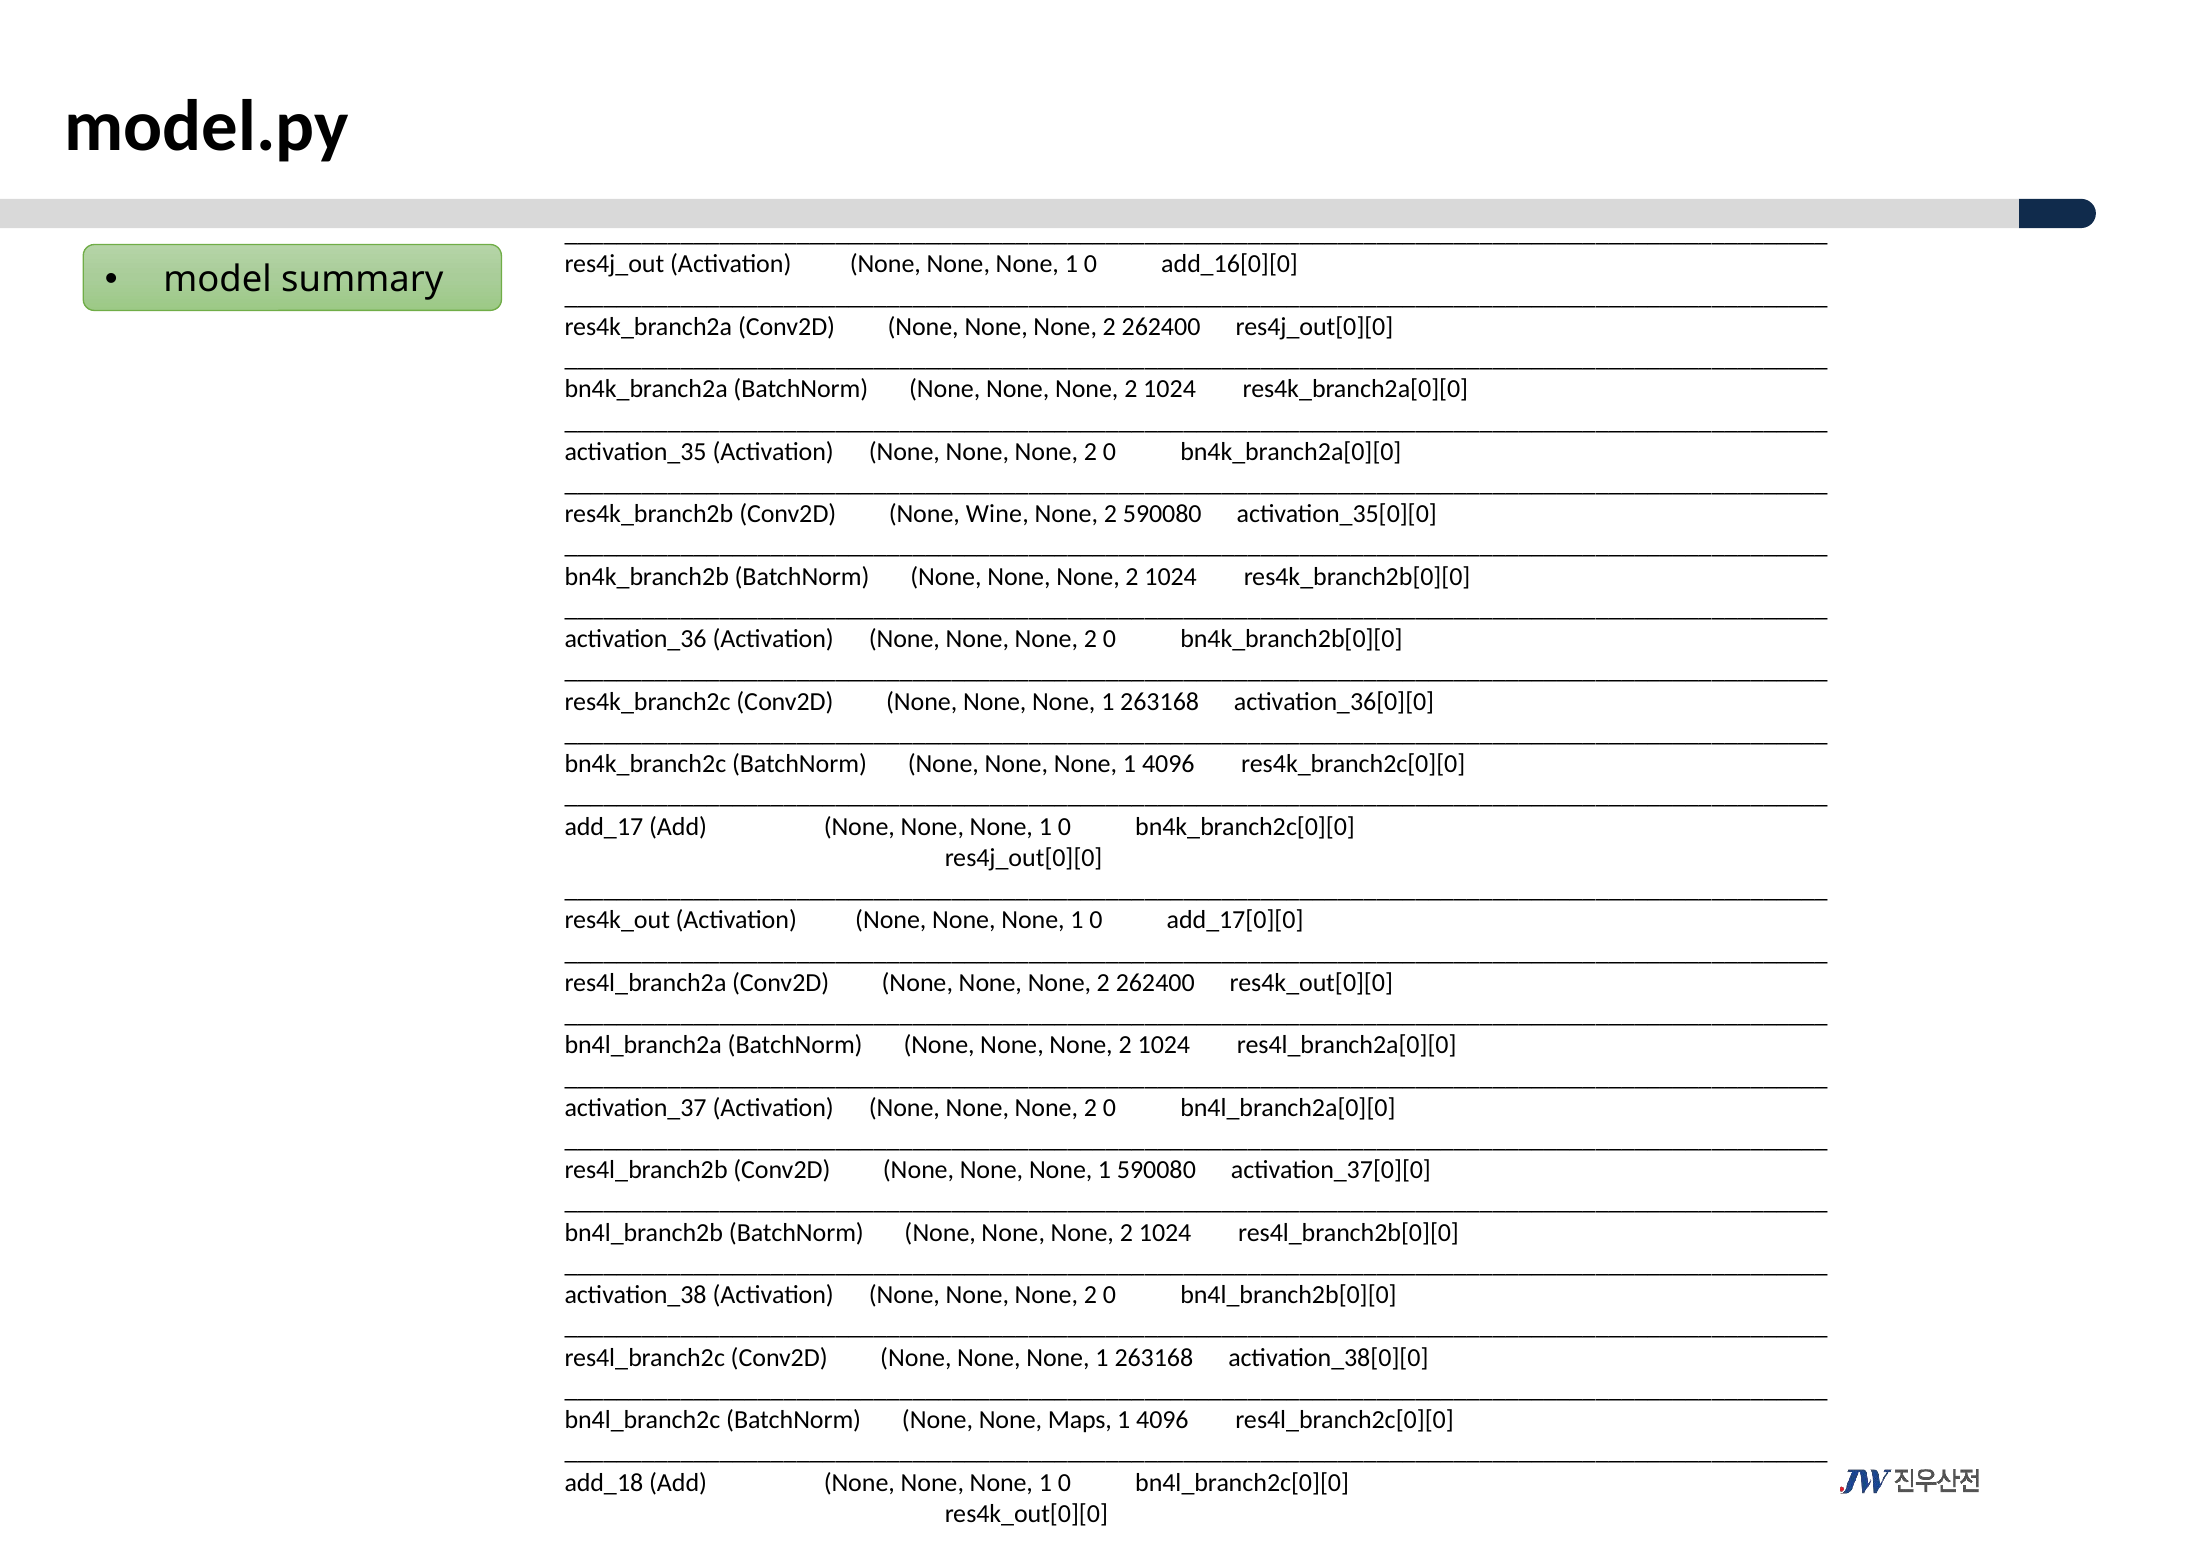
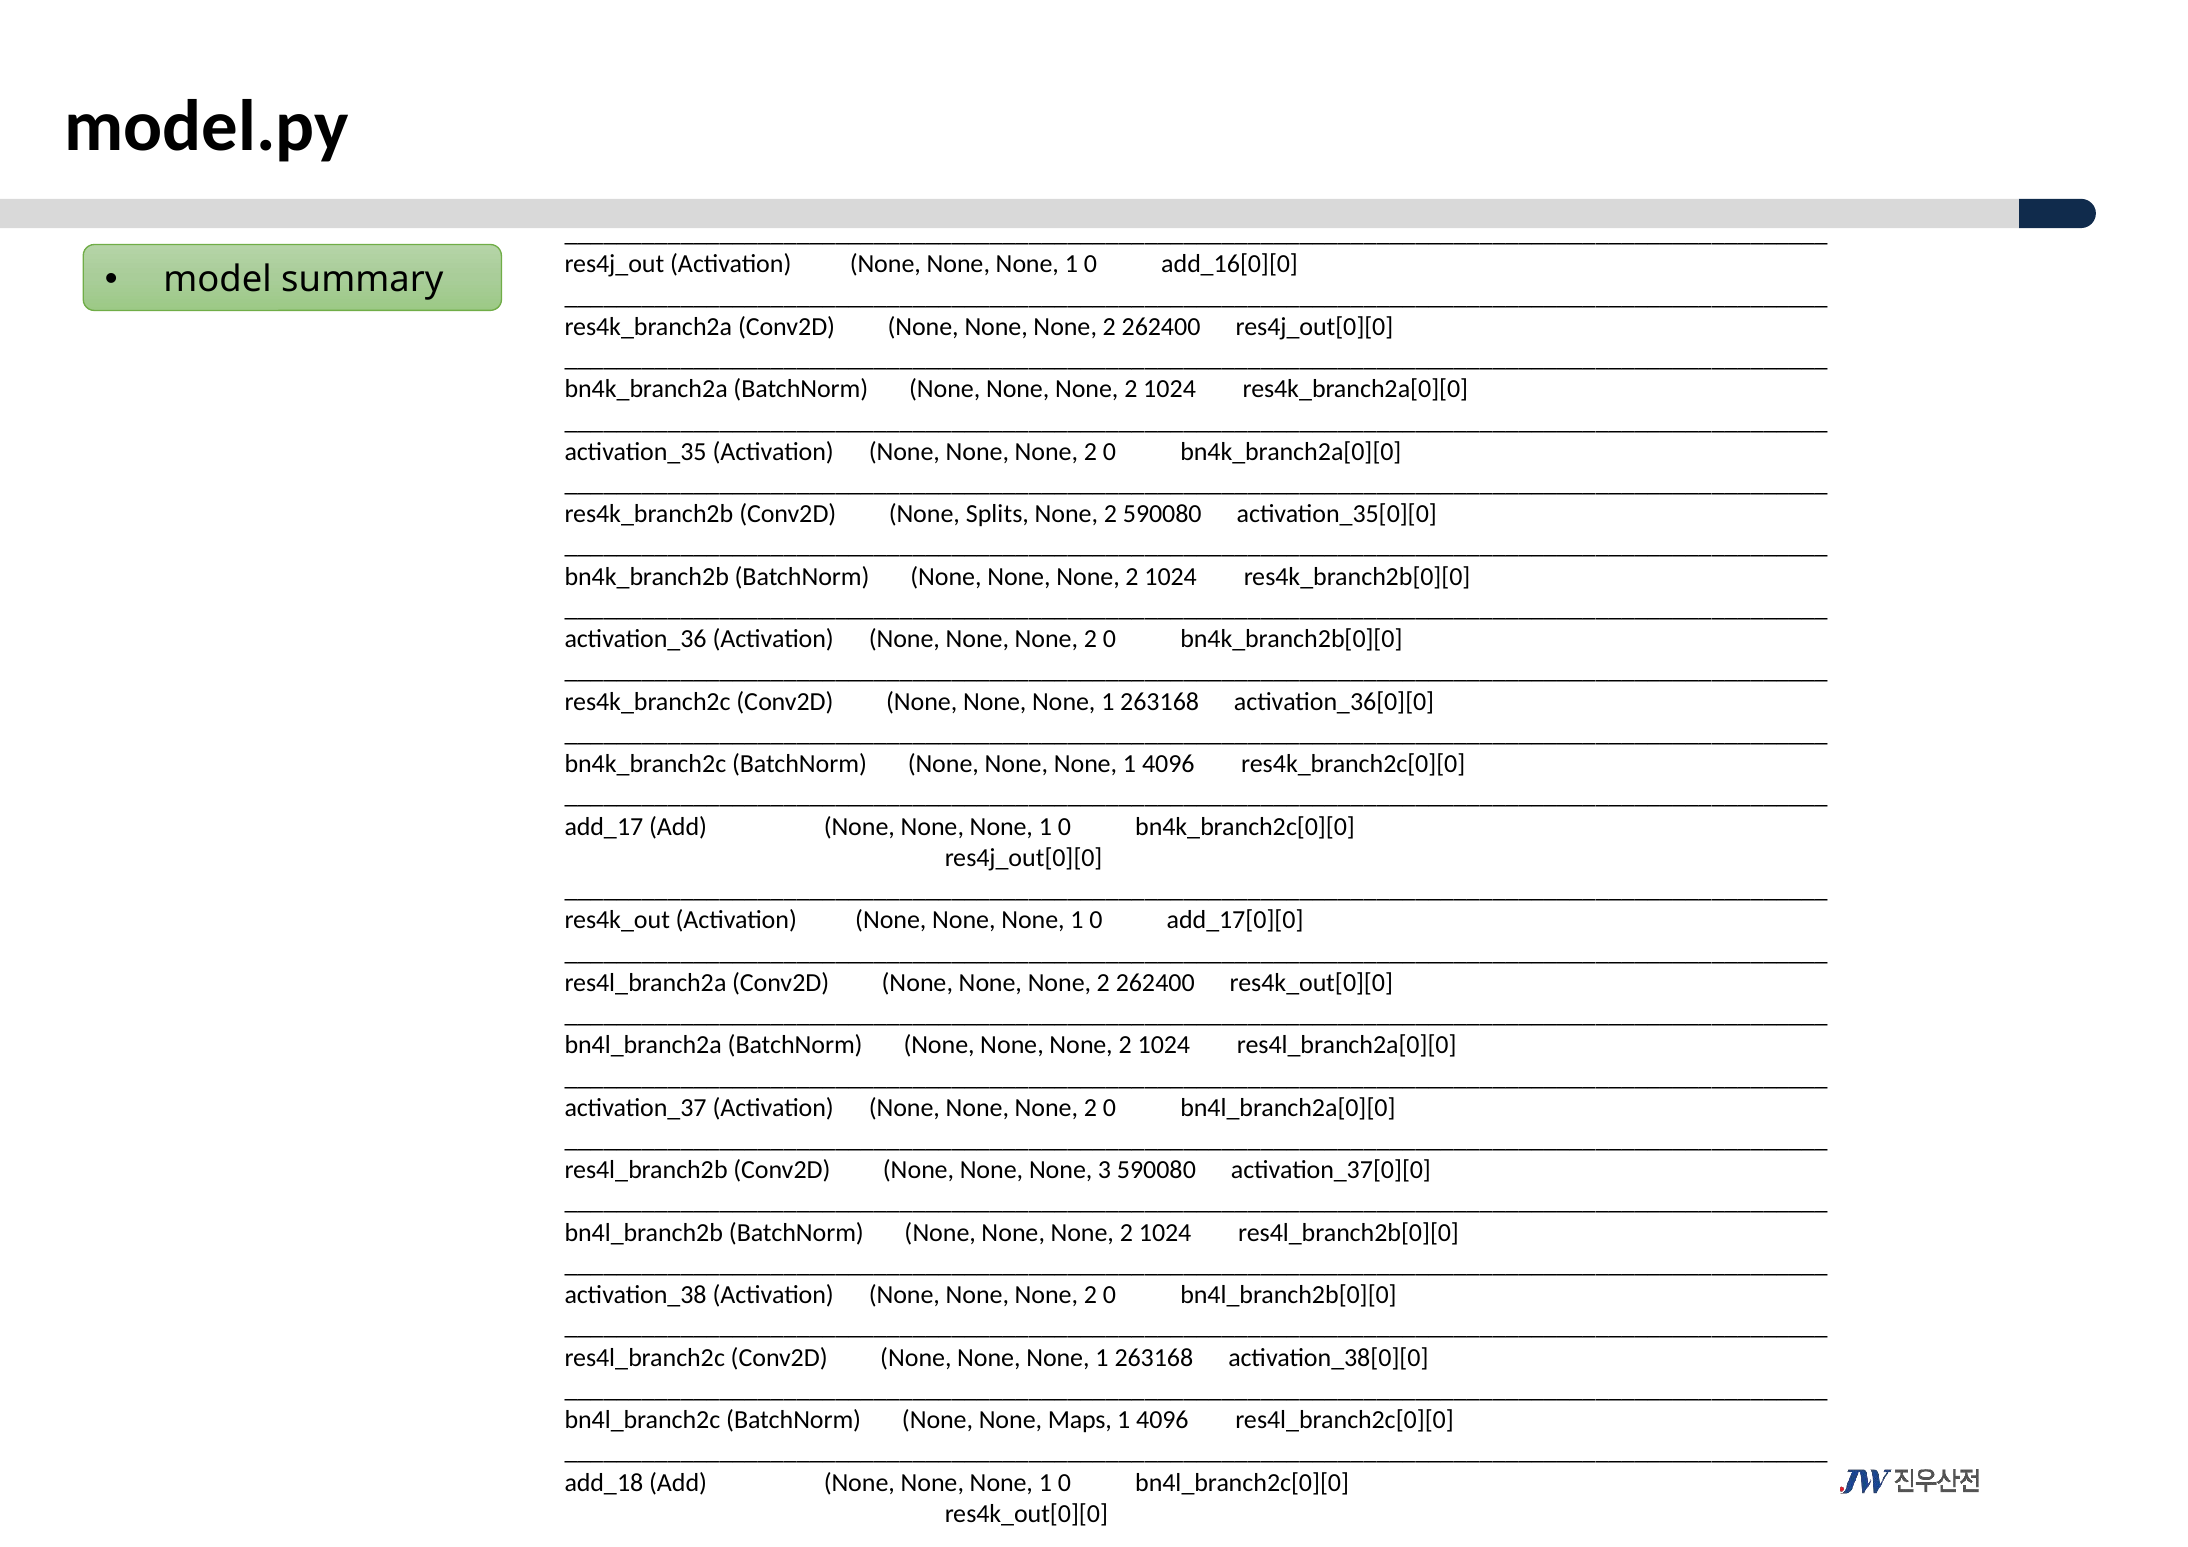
Wine: Wine -> Splits
1 at (1105, 1170): 1 -> 3
